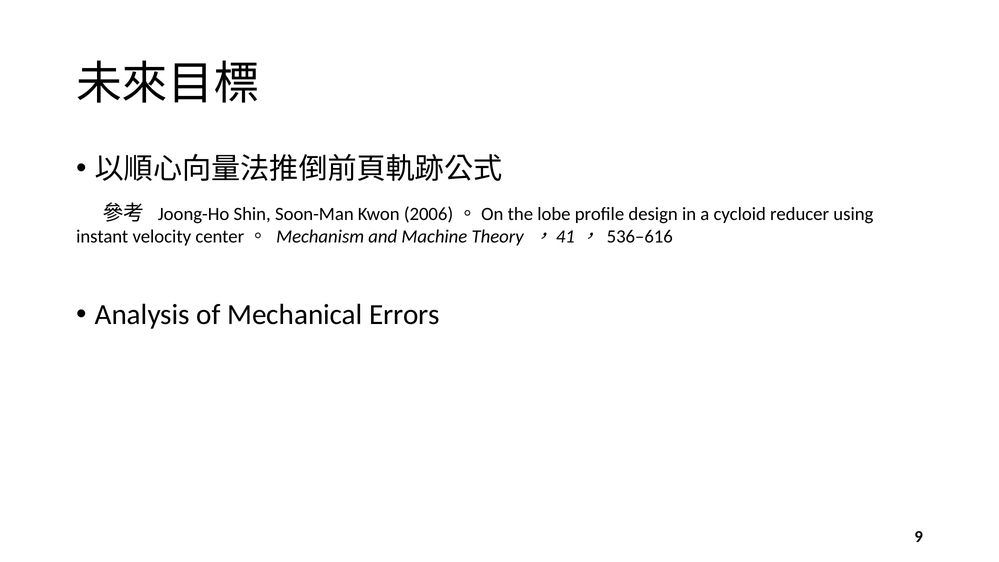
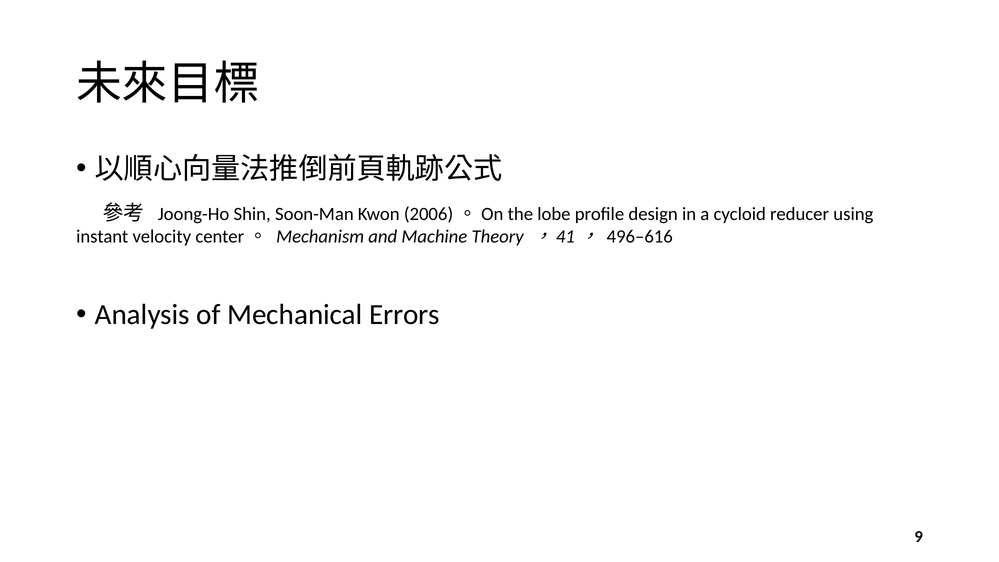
536–616: 536–616 -> 496–616
